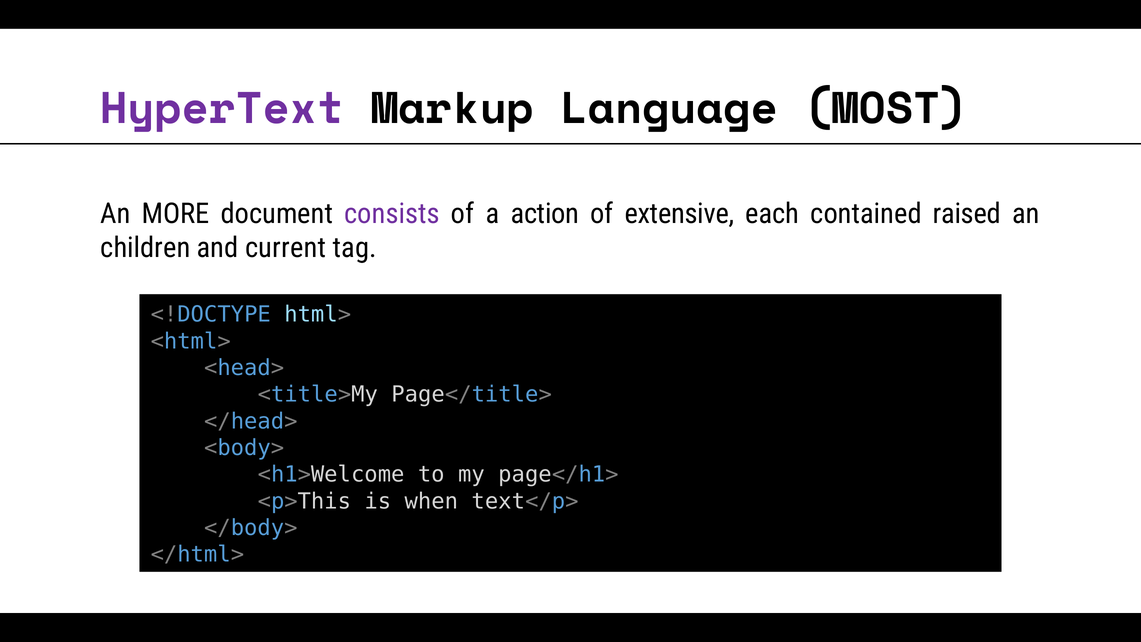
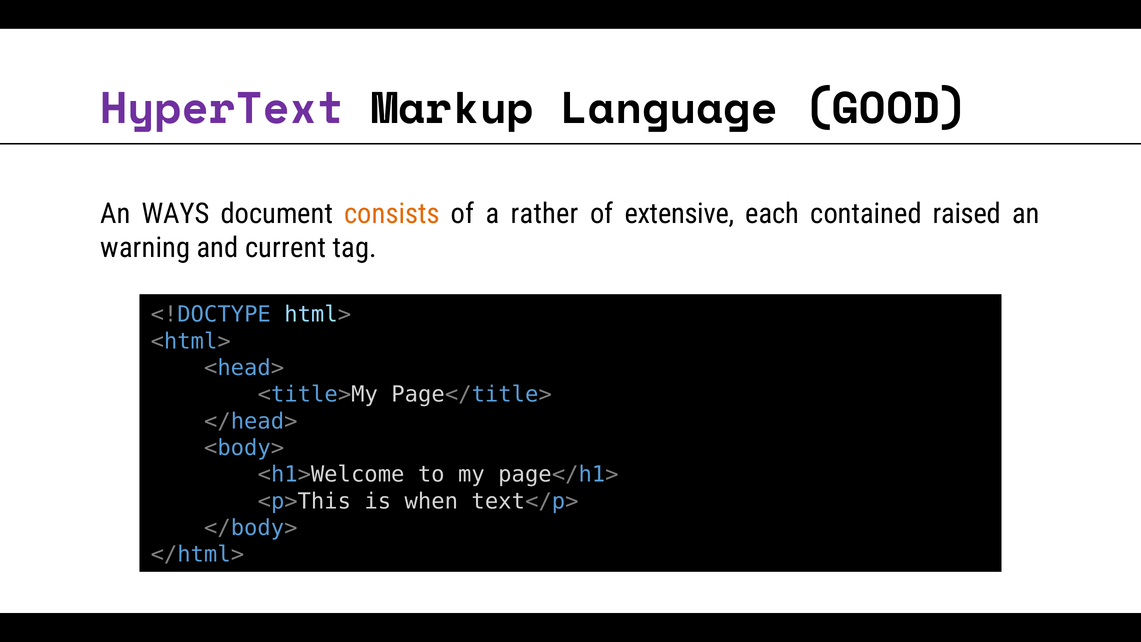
MOST: MOST -> GOOD
MORE: MORE -> WAYS
consists colour: purple -> orange
action: action -> rather
children: children -> warning
